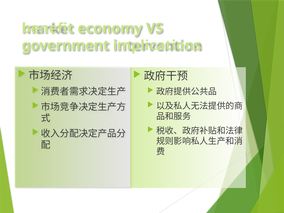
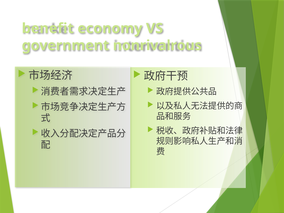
implications: implications -> nonrivalrous
